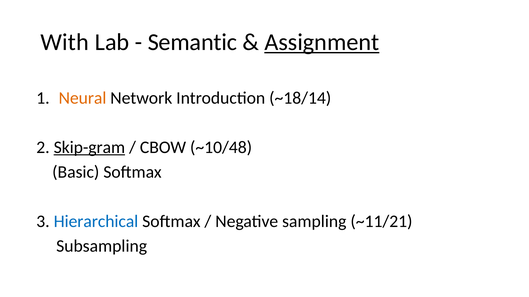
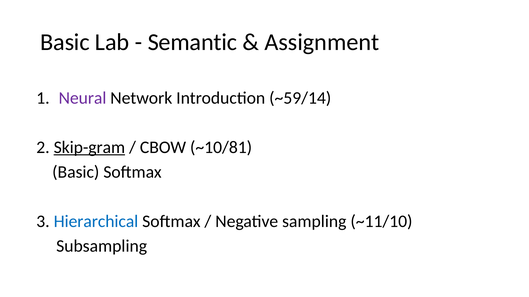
With at (65, 42): With -> Basic
Assignment underline: present -> none
Neural colour: orange -> purple
~18/14: ~18/14 -> ~59/14
~10/48: ~10/48 -> ~10/81
~11/21: ~11/21 -> ~11/10
